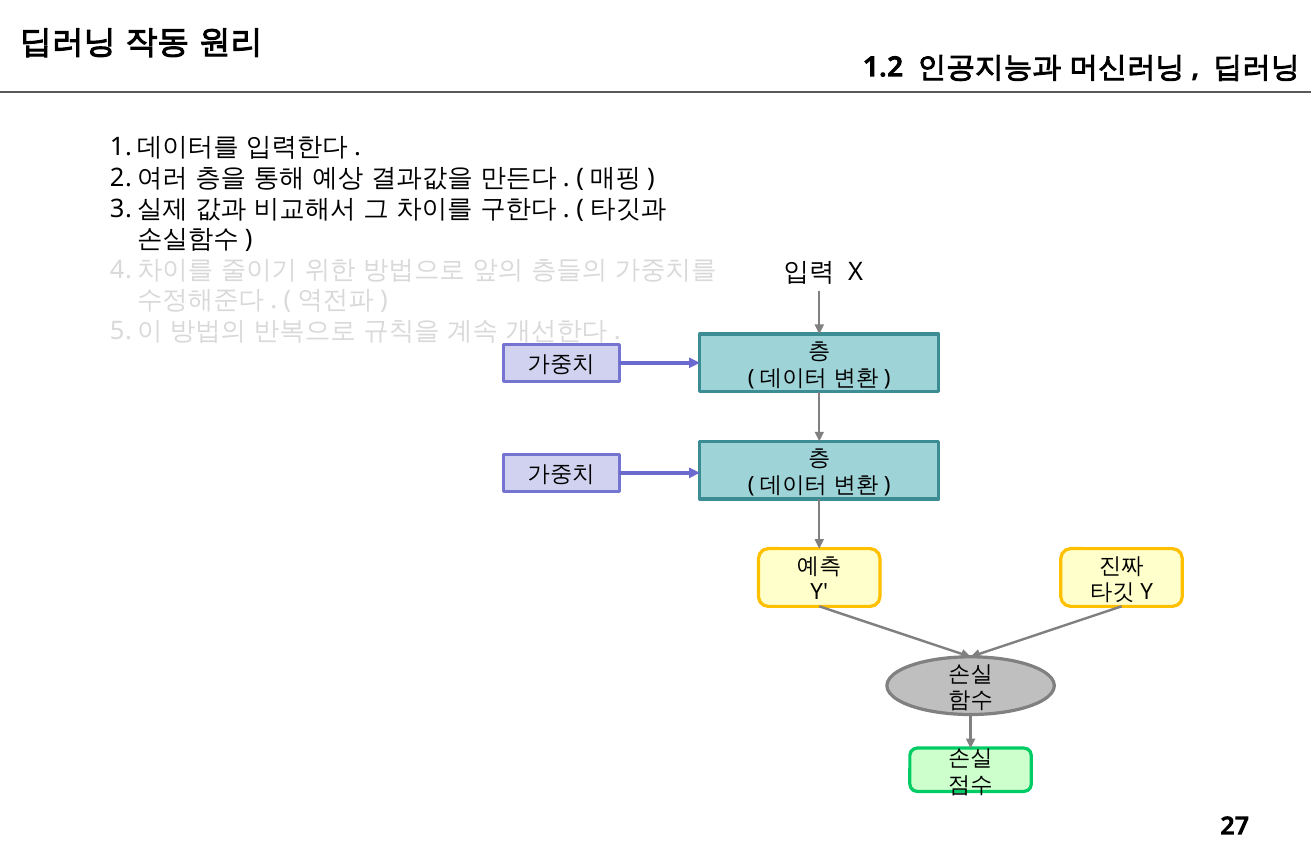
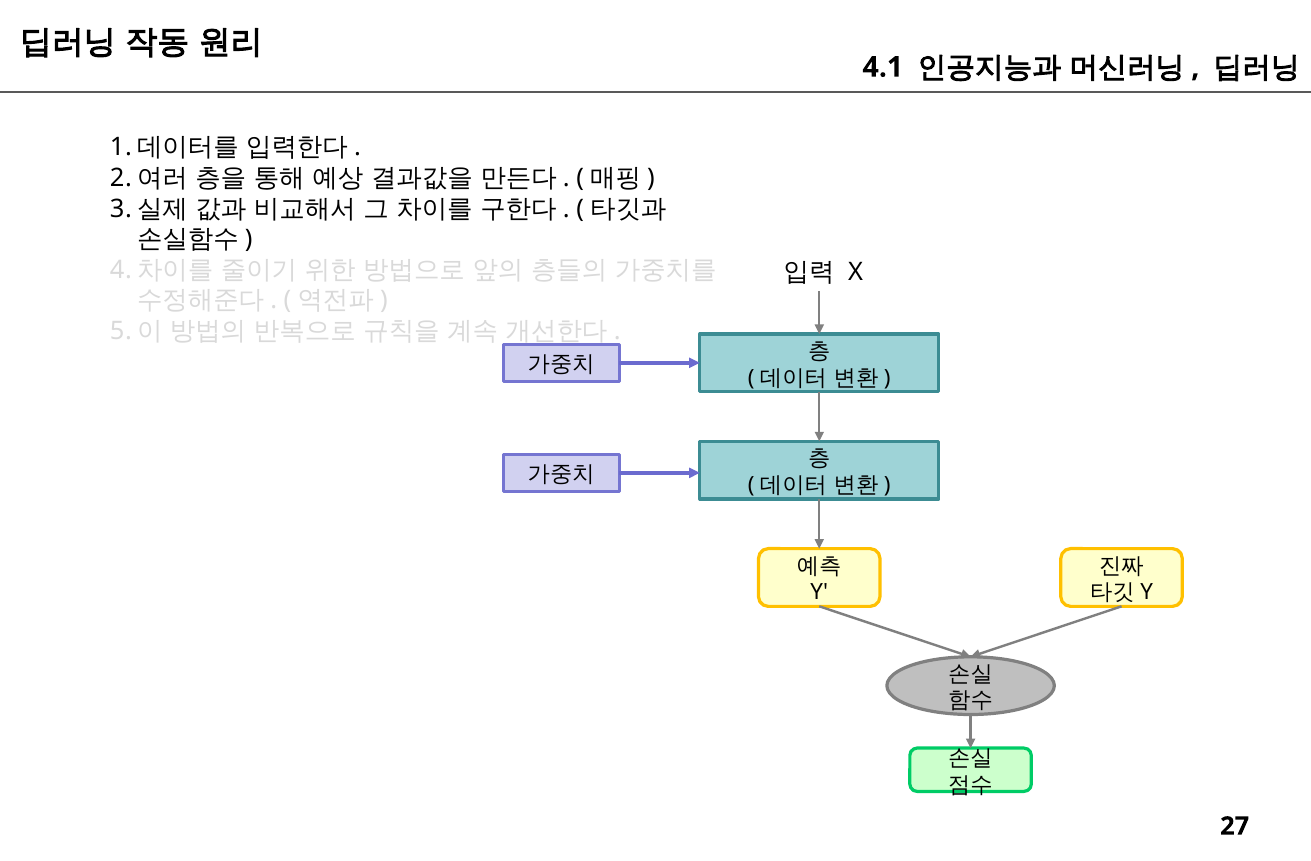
1.2: 1.2 -> 4.1
